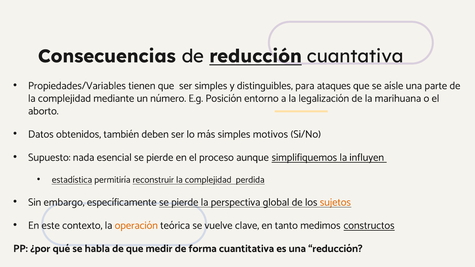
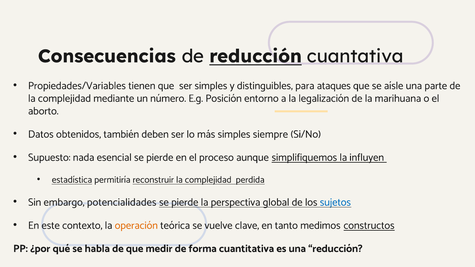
motivos: motivos -> siempre
específicamente: específicamente -> potencialidades
sujetos colour: orange -> blue
